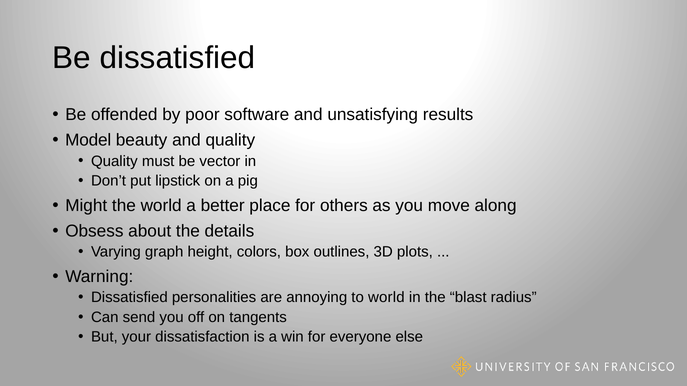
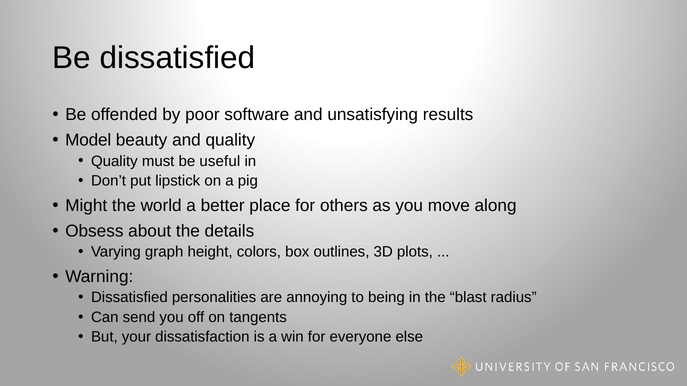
vector: vector -> useful
to world: world -> being
